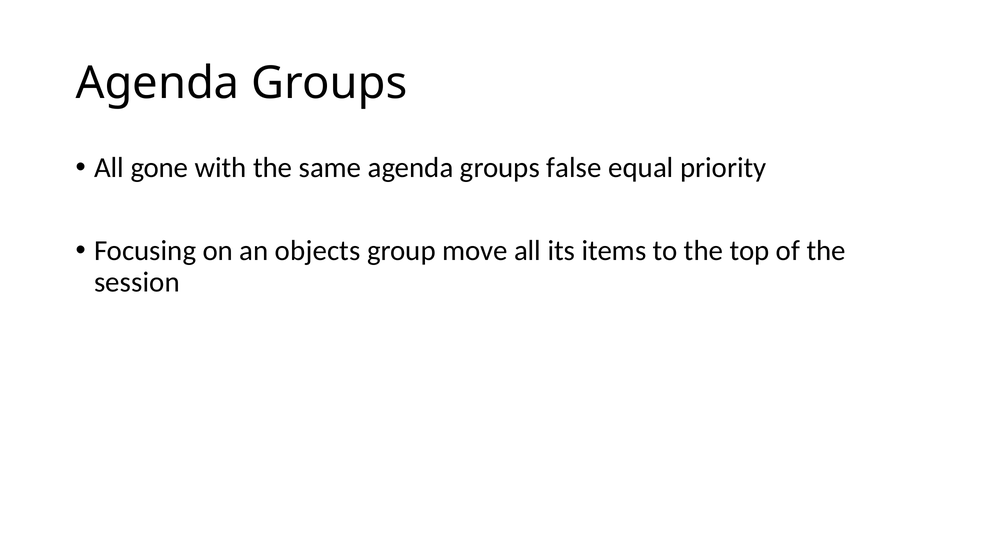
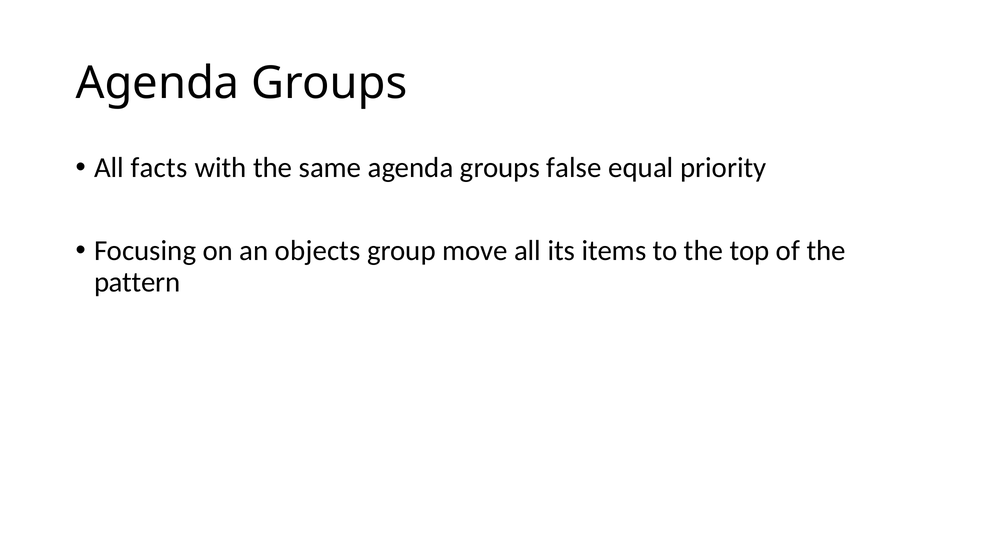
gone: gone -> facts
session: session -> pattern
